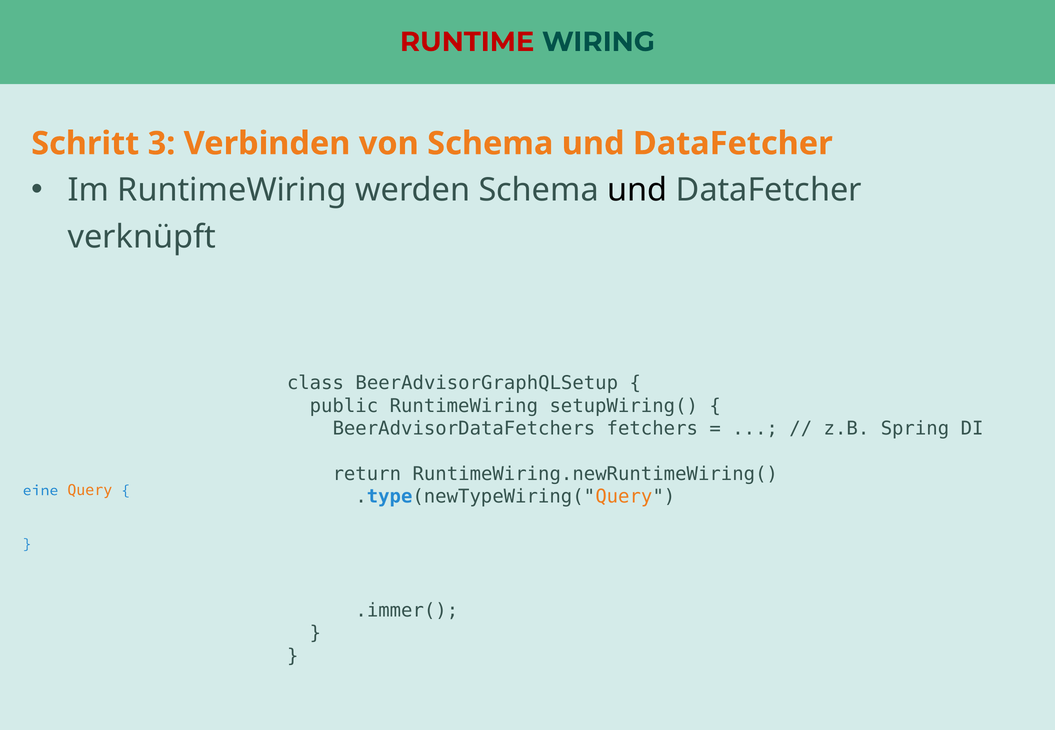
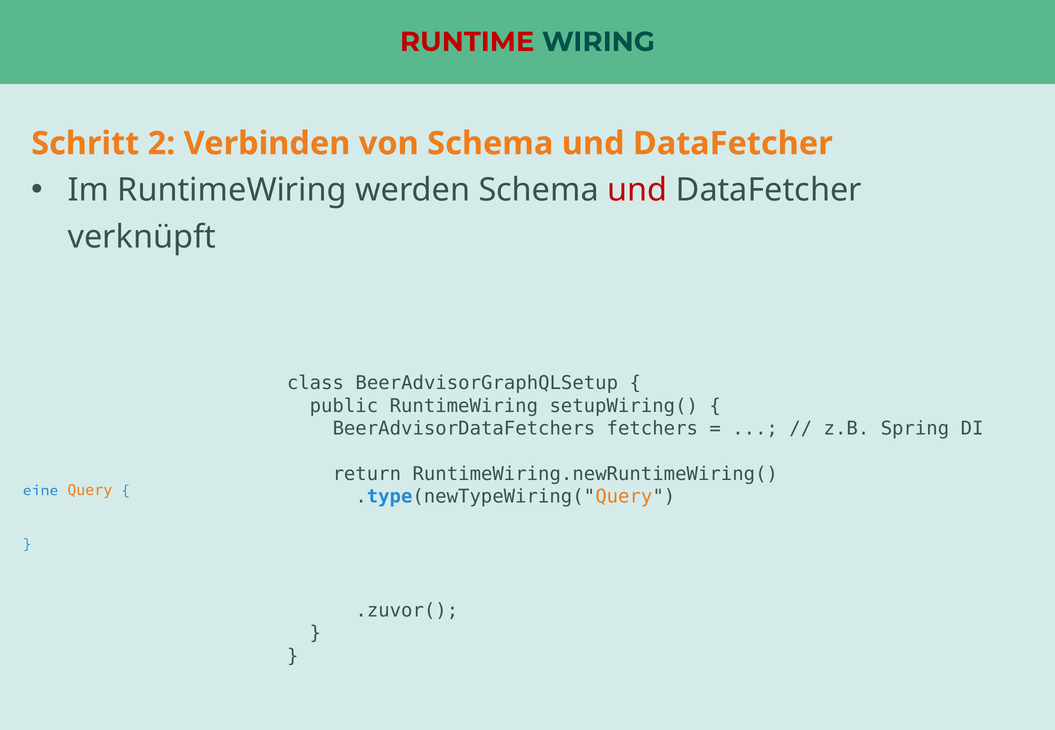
3: 3 -> 2
und at (637, 190) colour: black -> red
.immer(: .immer( -> .zuvor(
